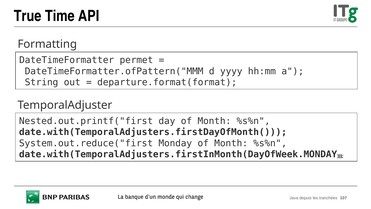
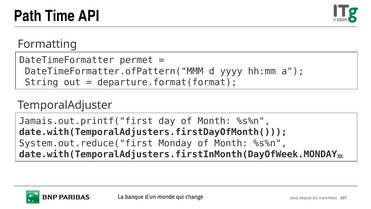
True: True -> Path
Nested.out.printf("first: Nested.out.printf("first -> Jamais.out.printf("first
